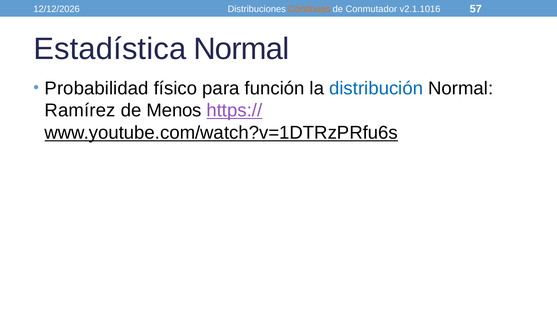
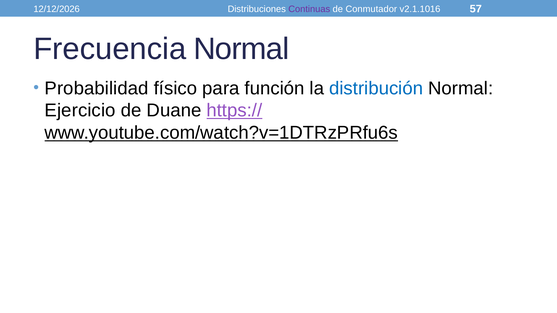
Continuas colour: orange -> purple
Estadística: Estadística -> Frecuencia
Ramírez: Ramírez -> Ejercicio
Menos: Menos -> Duane
